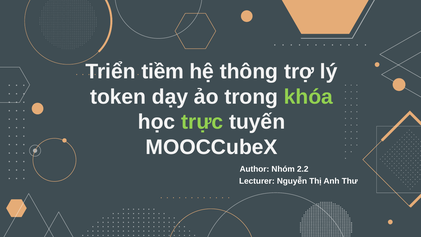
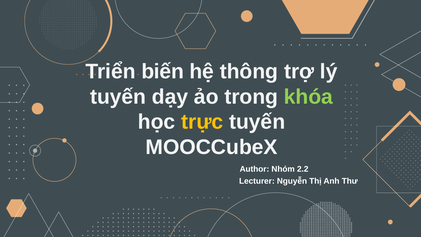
tiềm: tiềm -> biến
token at (118, 97): token -> tuyến
trực colour: light green -> yellow
